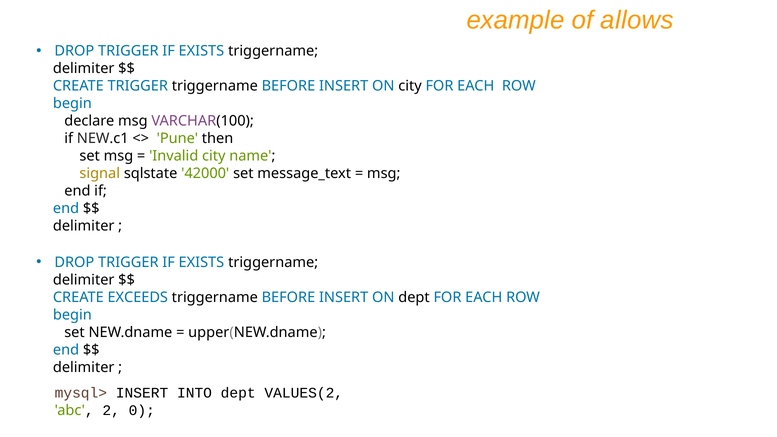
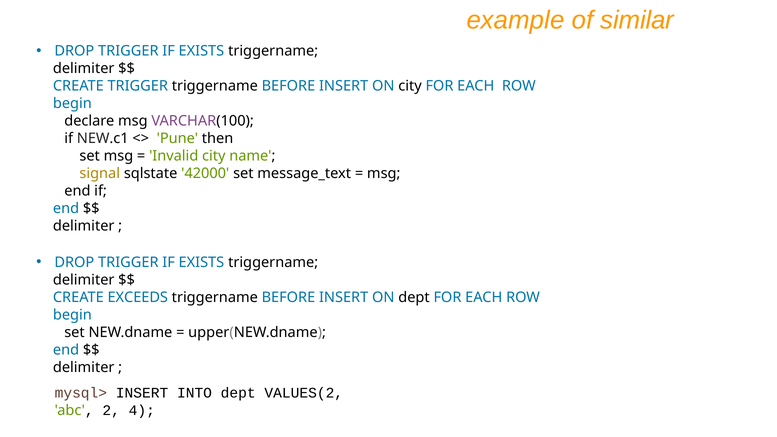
allows: allows -> similar
0: 0 -> 4
